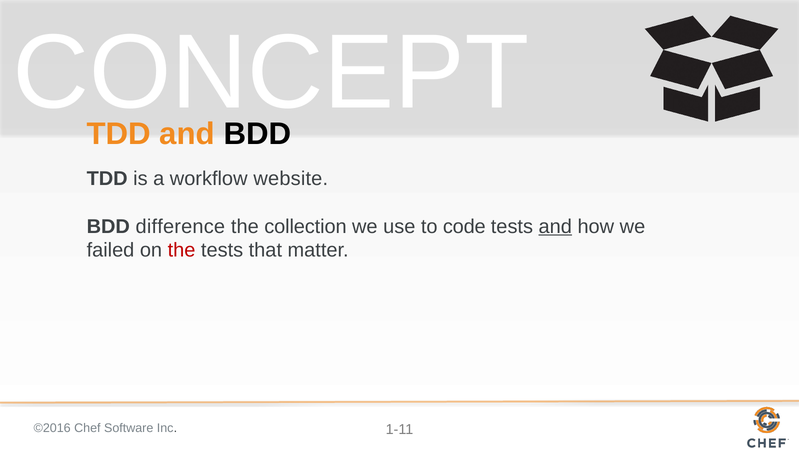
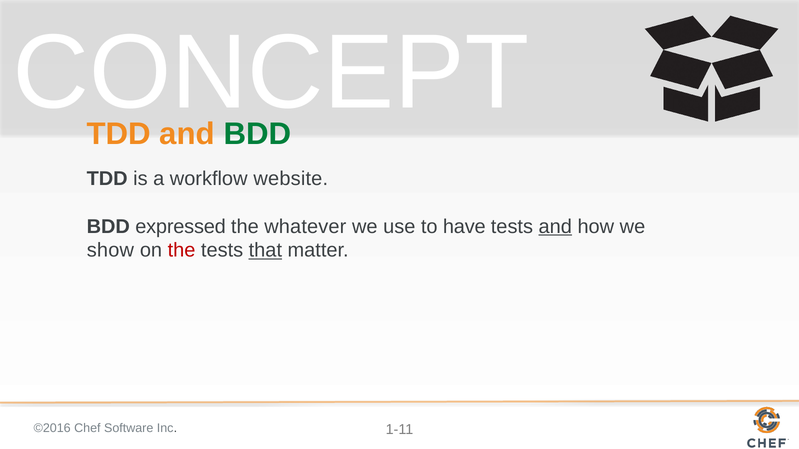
BDD at (257, 134) colour: black -> green
difference: difference -> expressed
collection: collection -> whatever
code: code -> have
failed: failed -> show
that underline: none -> present
